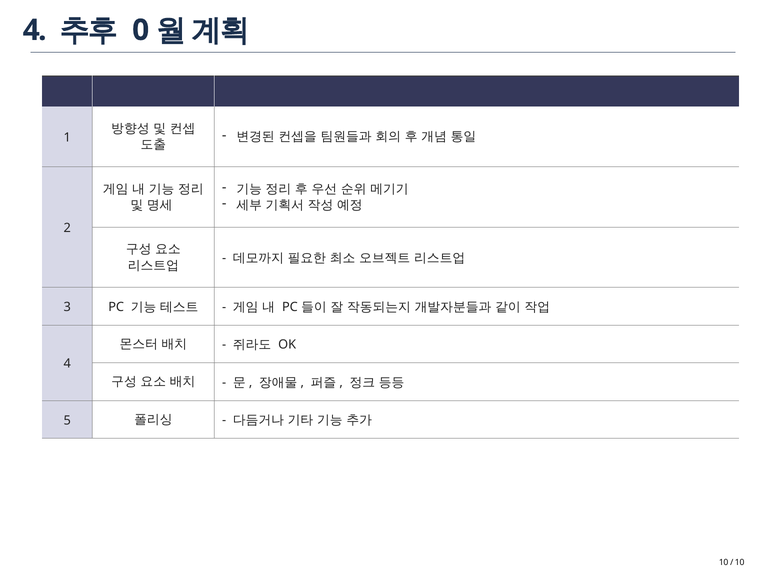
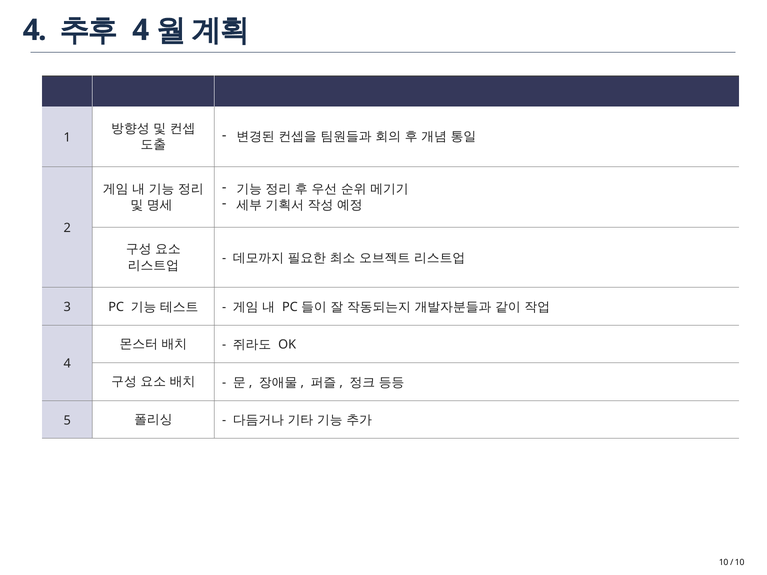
0 at (141, 30): 0 -> 4
